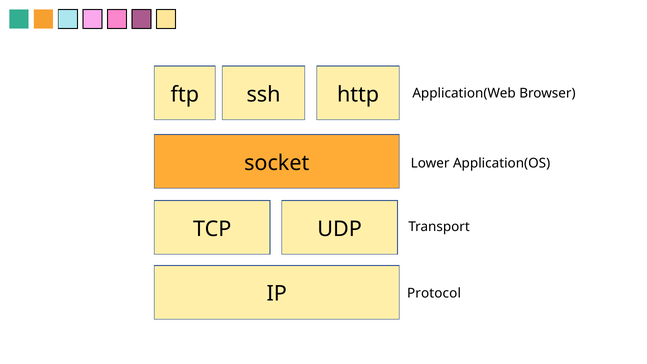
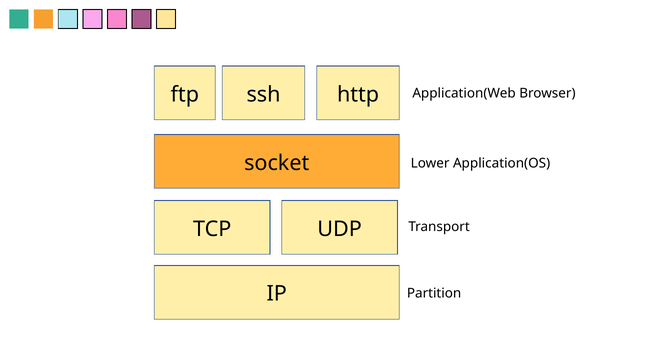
Protocol: Protocol -> Partition
